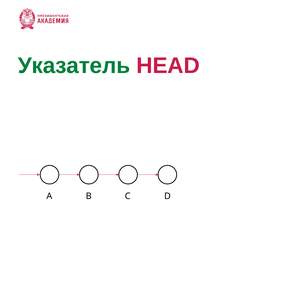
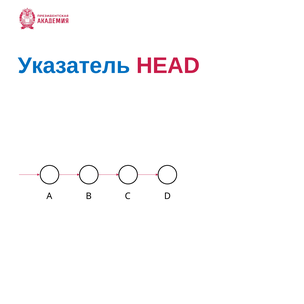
Указатель colour: green -> blue
